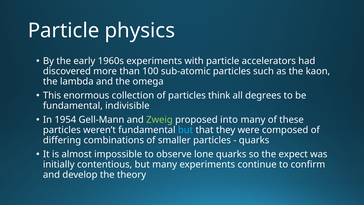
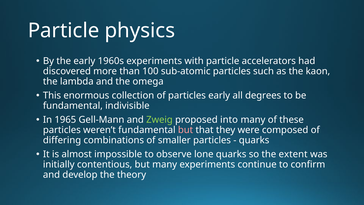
particles think: think -> early
1954: 1954 -> 1965
but at (186, 130) colour: light blue -> pink
expect: expect -> extent
